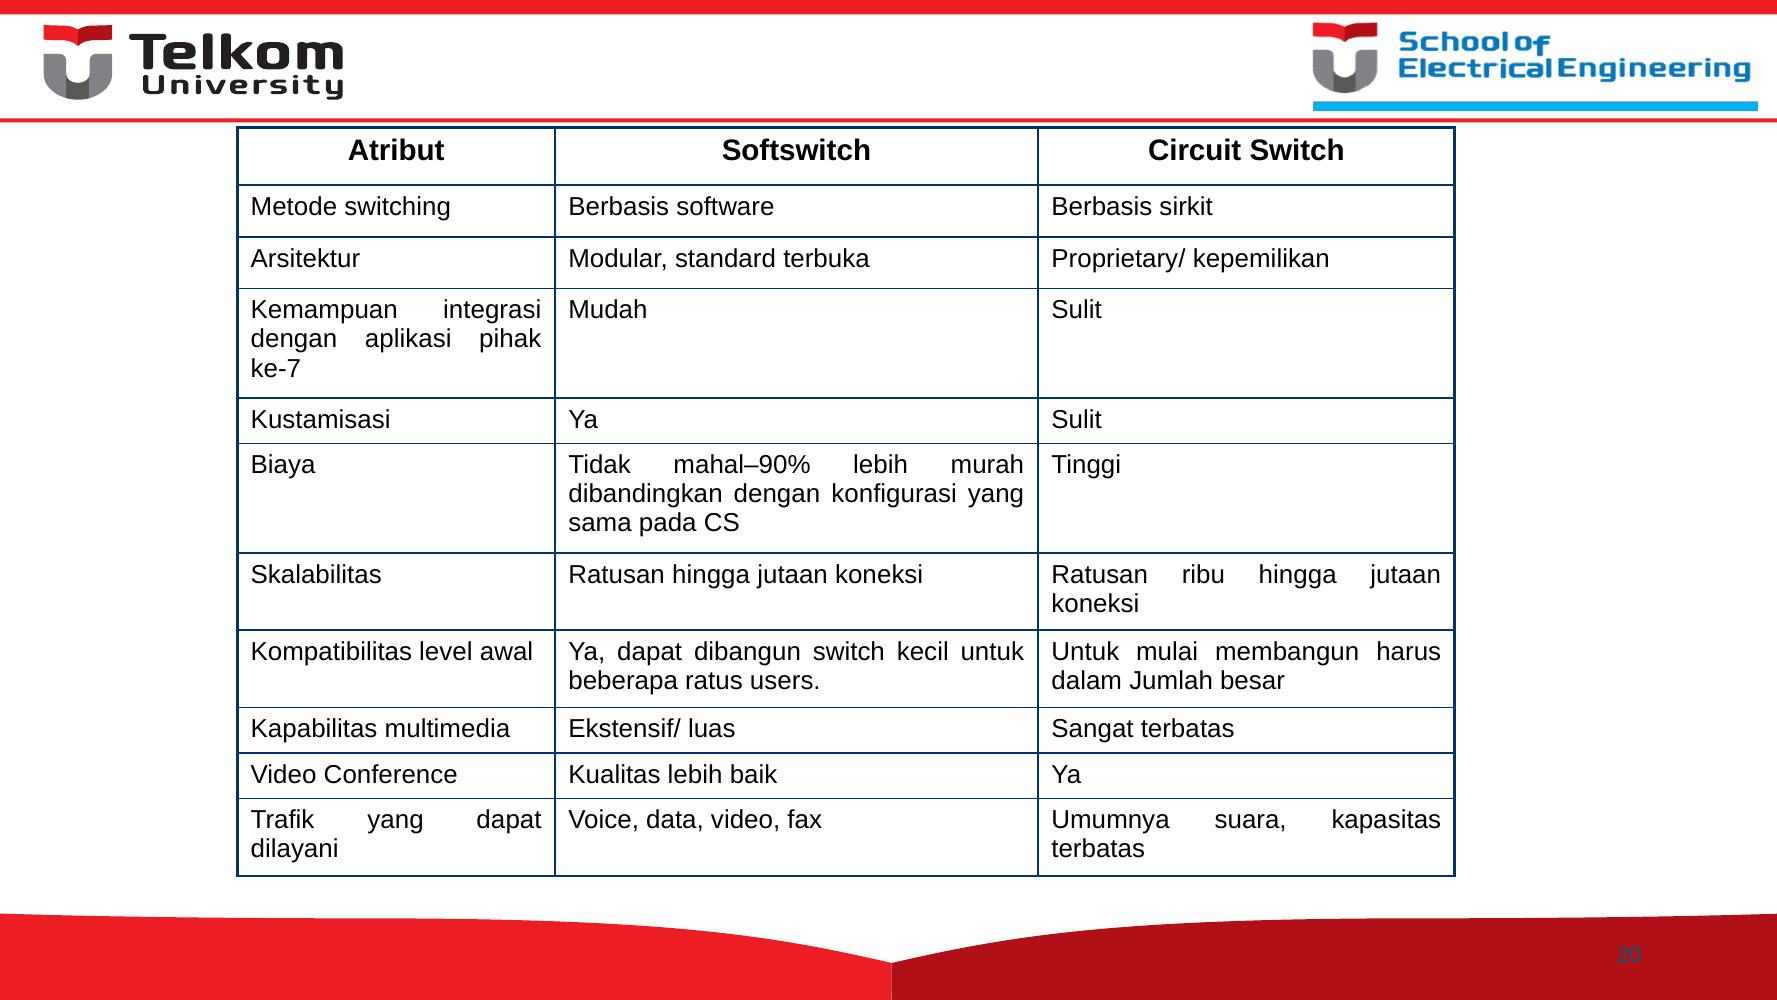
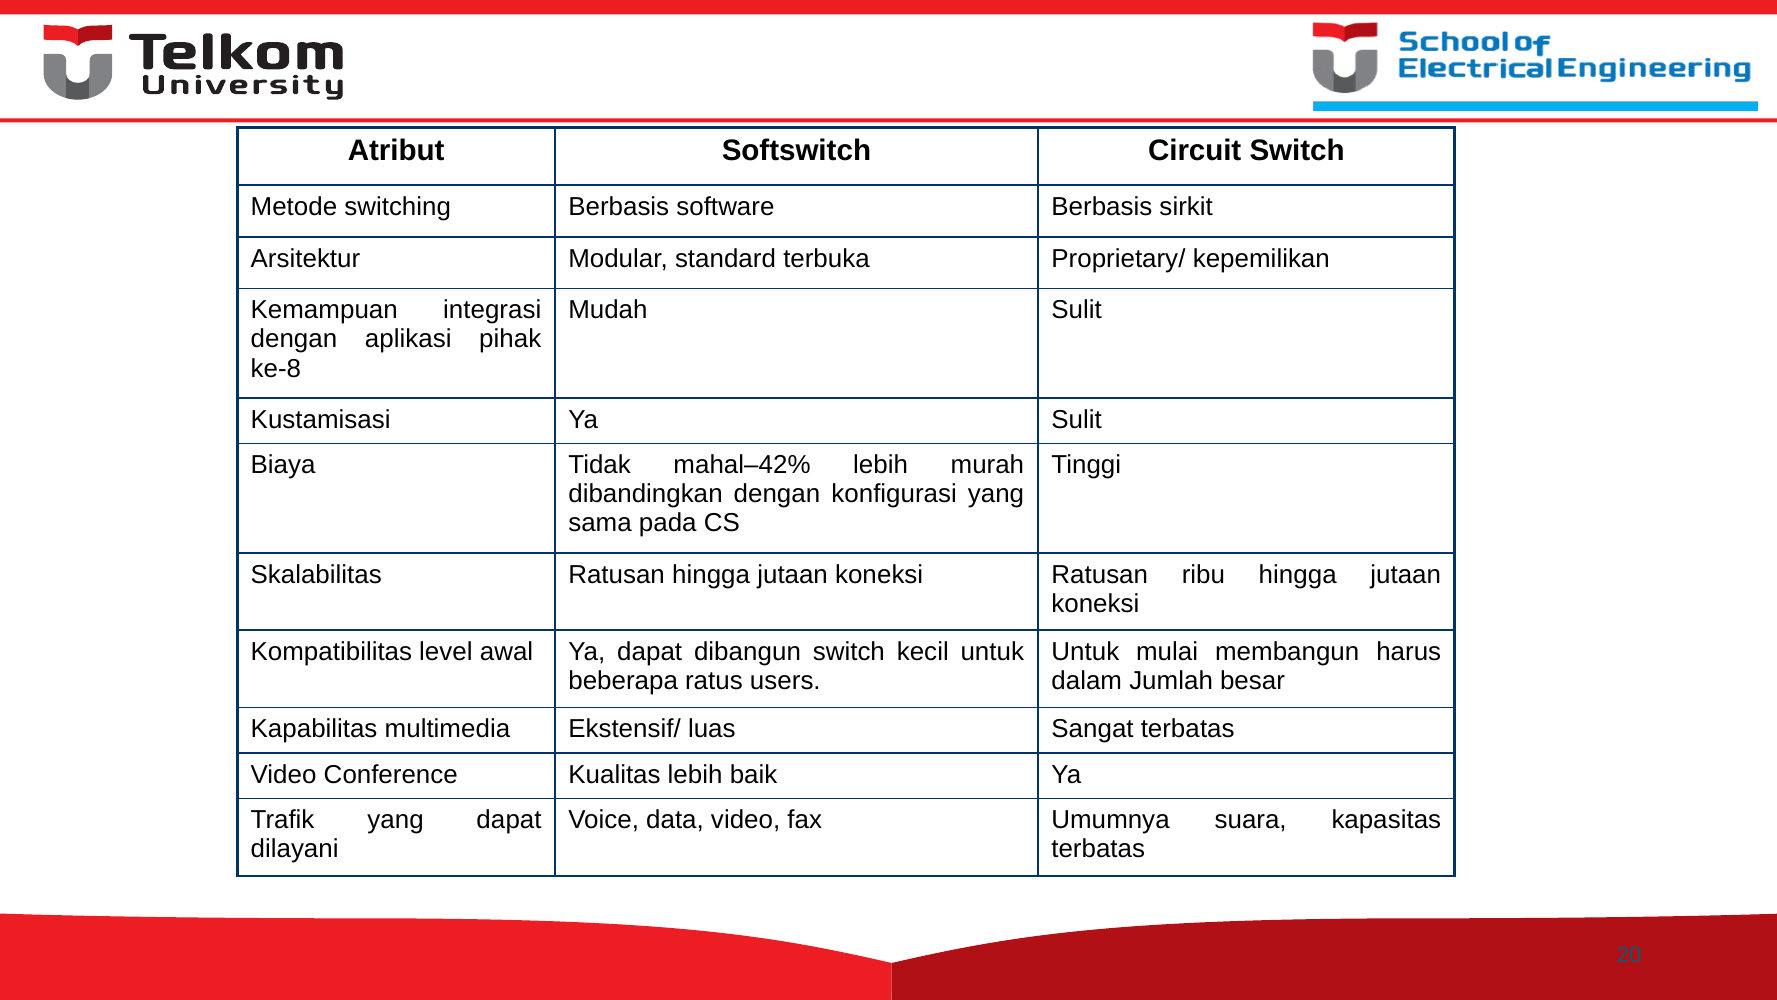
ke-7: ke-7 -> ke-8
mahal–90%: mahal–90% -> mahal–42%
